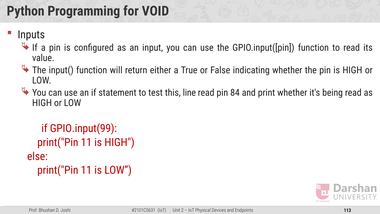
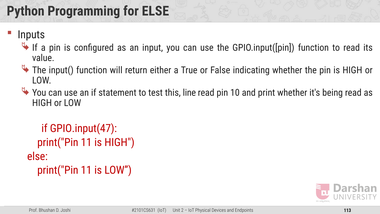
for VOID: VOID -> ELSE
84: 84 -> 10
GPIO.input(99: GPIO.input(99 -> GPIO.input(47
